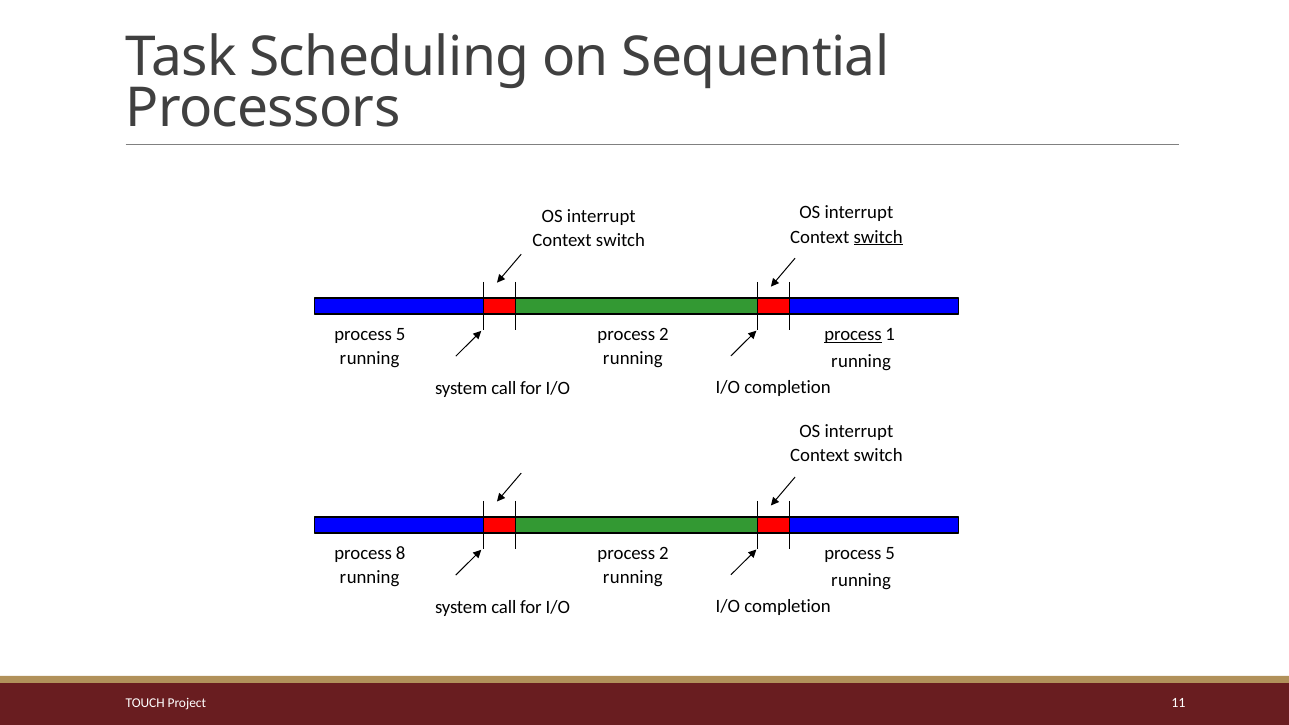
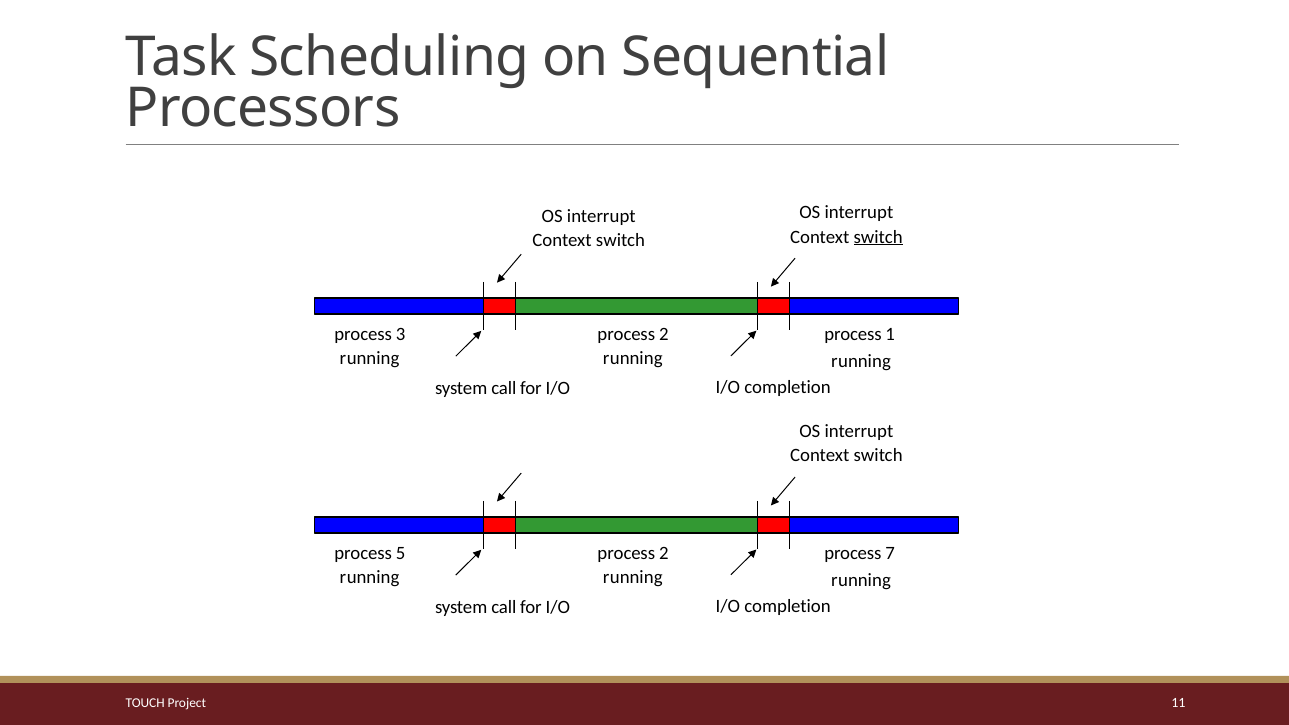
5 at (401, 335): 5 -> 3
process at (853, 335) underline: present -> none
8: 8 -> 5
5 at (890, 553): 5 -> 7
